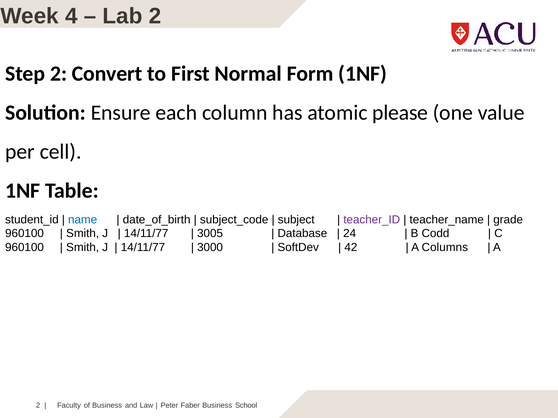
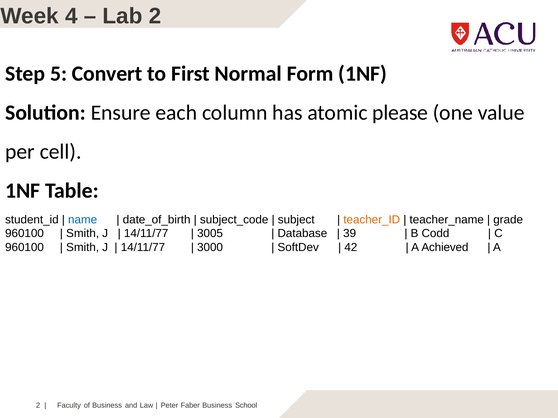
Step 2: 2 -> 5
teacher_ID colour: purple -> orange
24: 24 -> 39
Columns: Columns -> Achieved
